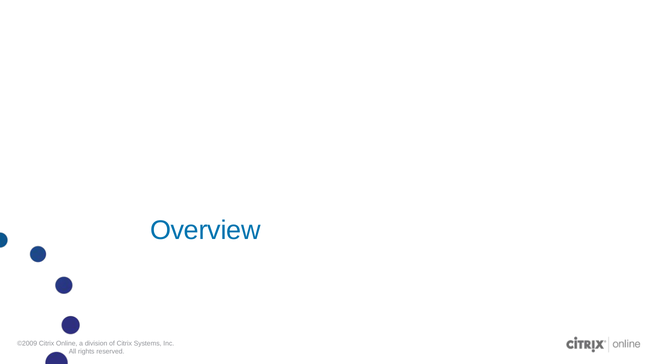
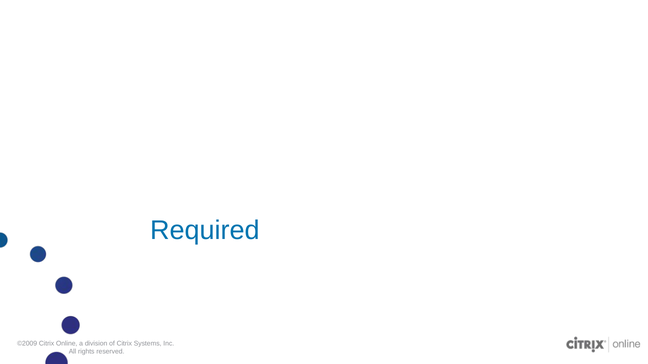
Overview: Overview -> Required
